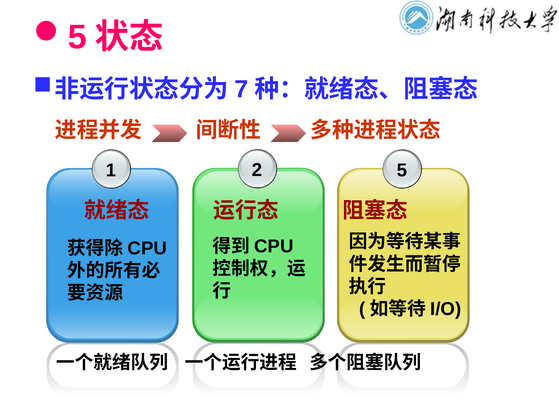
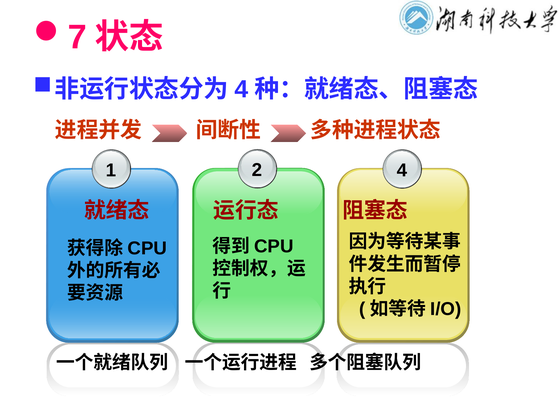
5 at (77, 37): 5 -> 7
7 at (242, 89): 7 -> 4
5 at (402, 170): 5 -> 4
